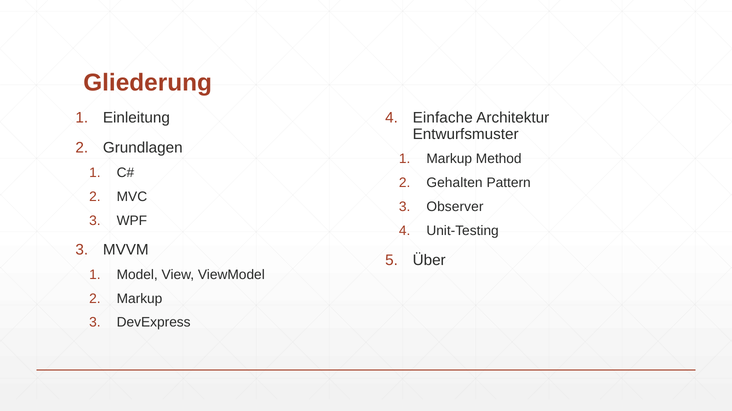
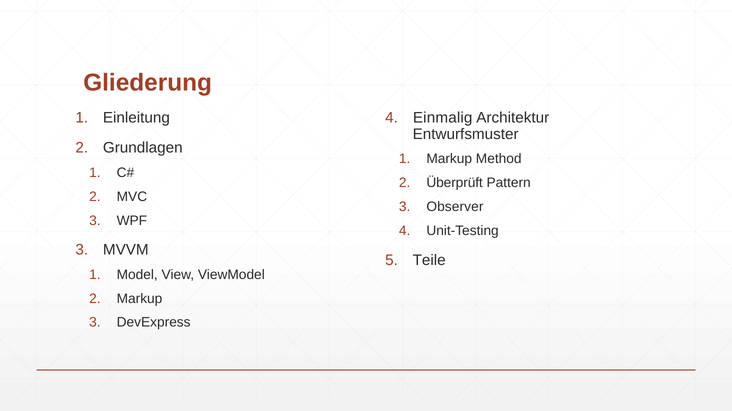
Einfache: Einfache -> Einmalig
Gehalten: Gehalten -> Überprüft
Über: Über -> Teile
